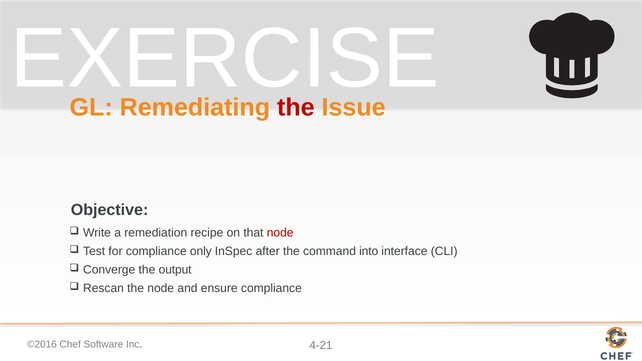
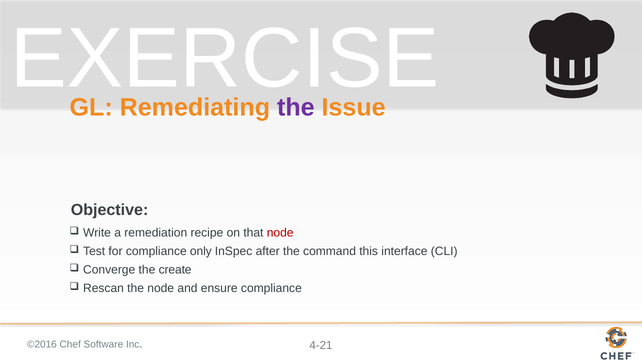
the at (296, 108) colour: red -> purple
into: into -> this
output: output -> create
